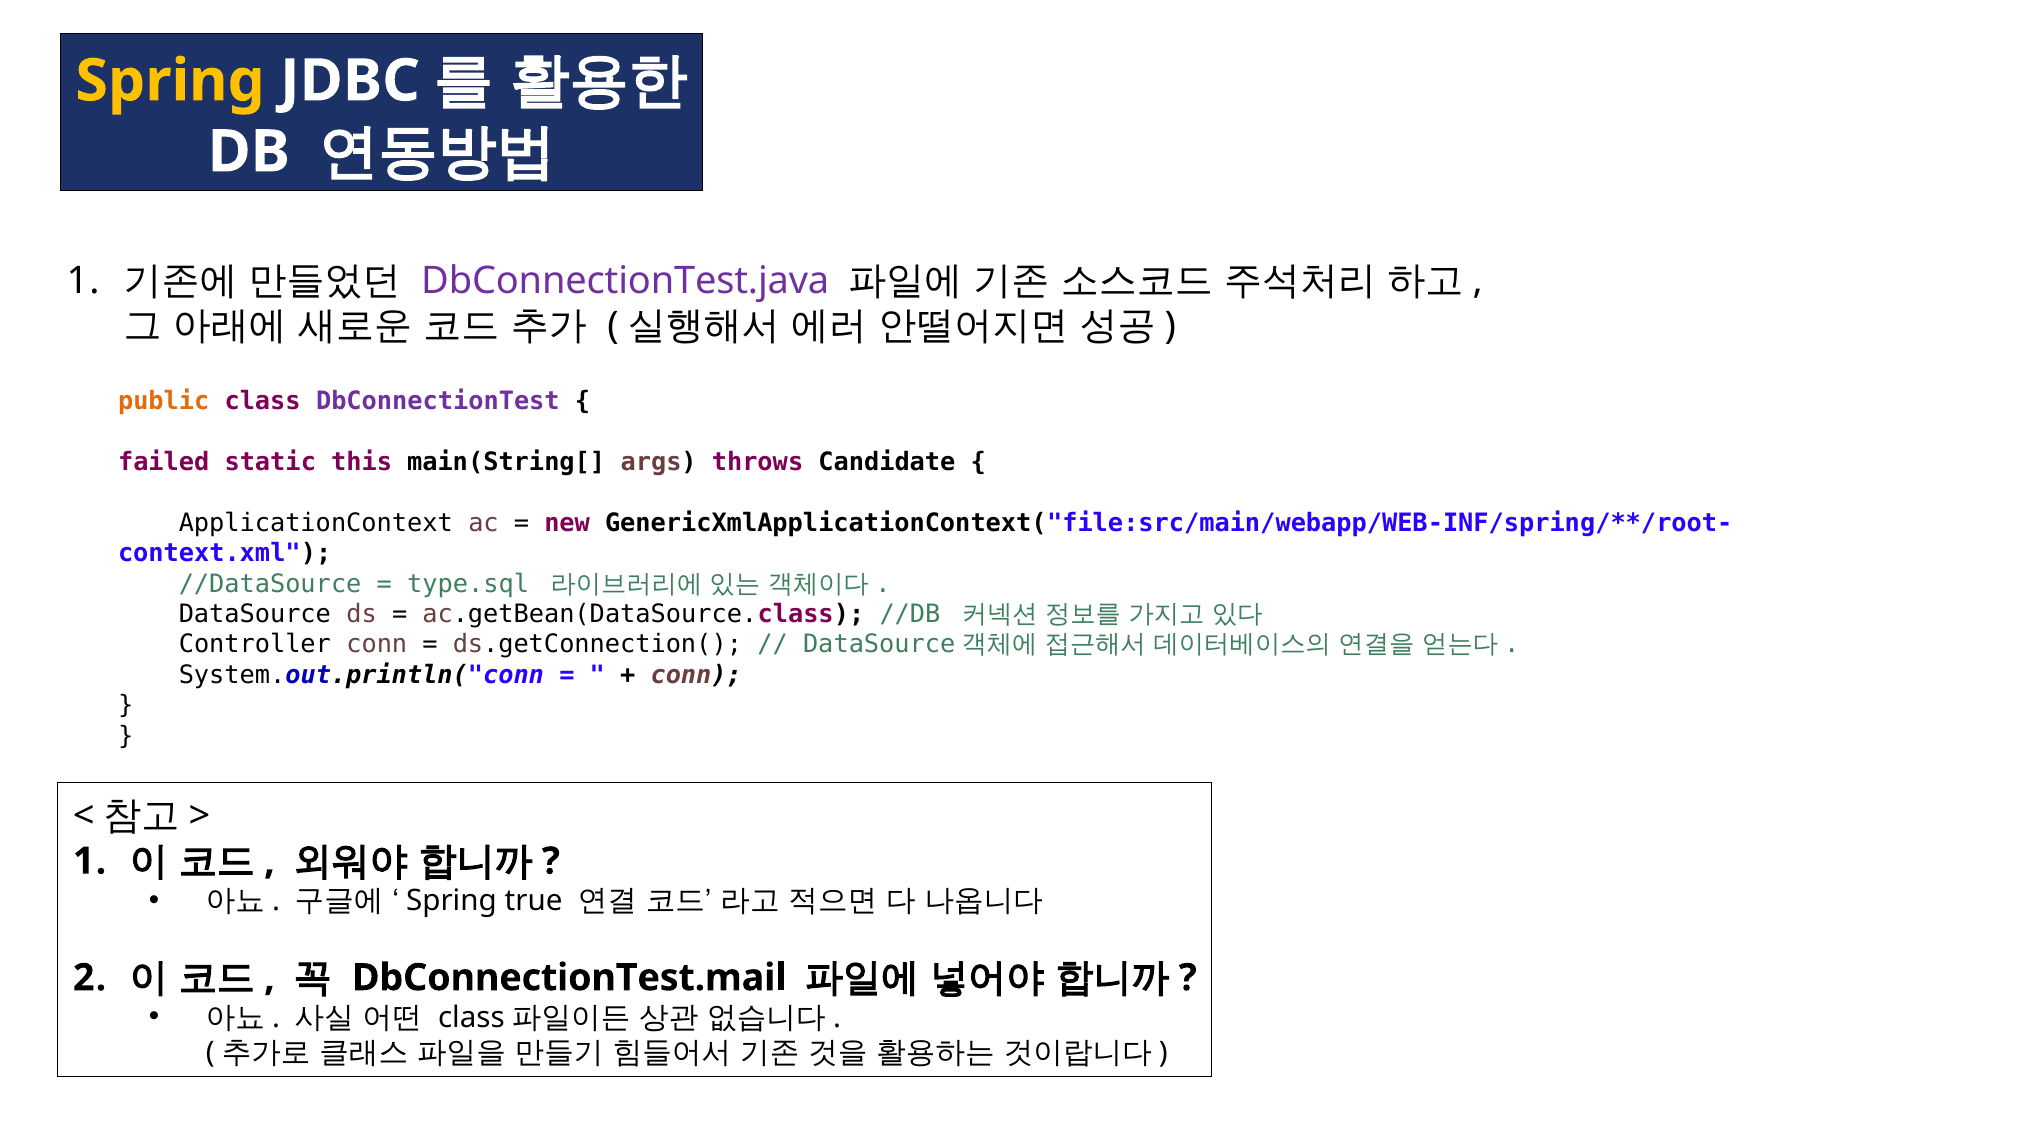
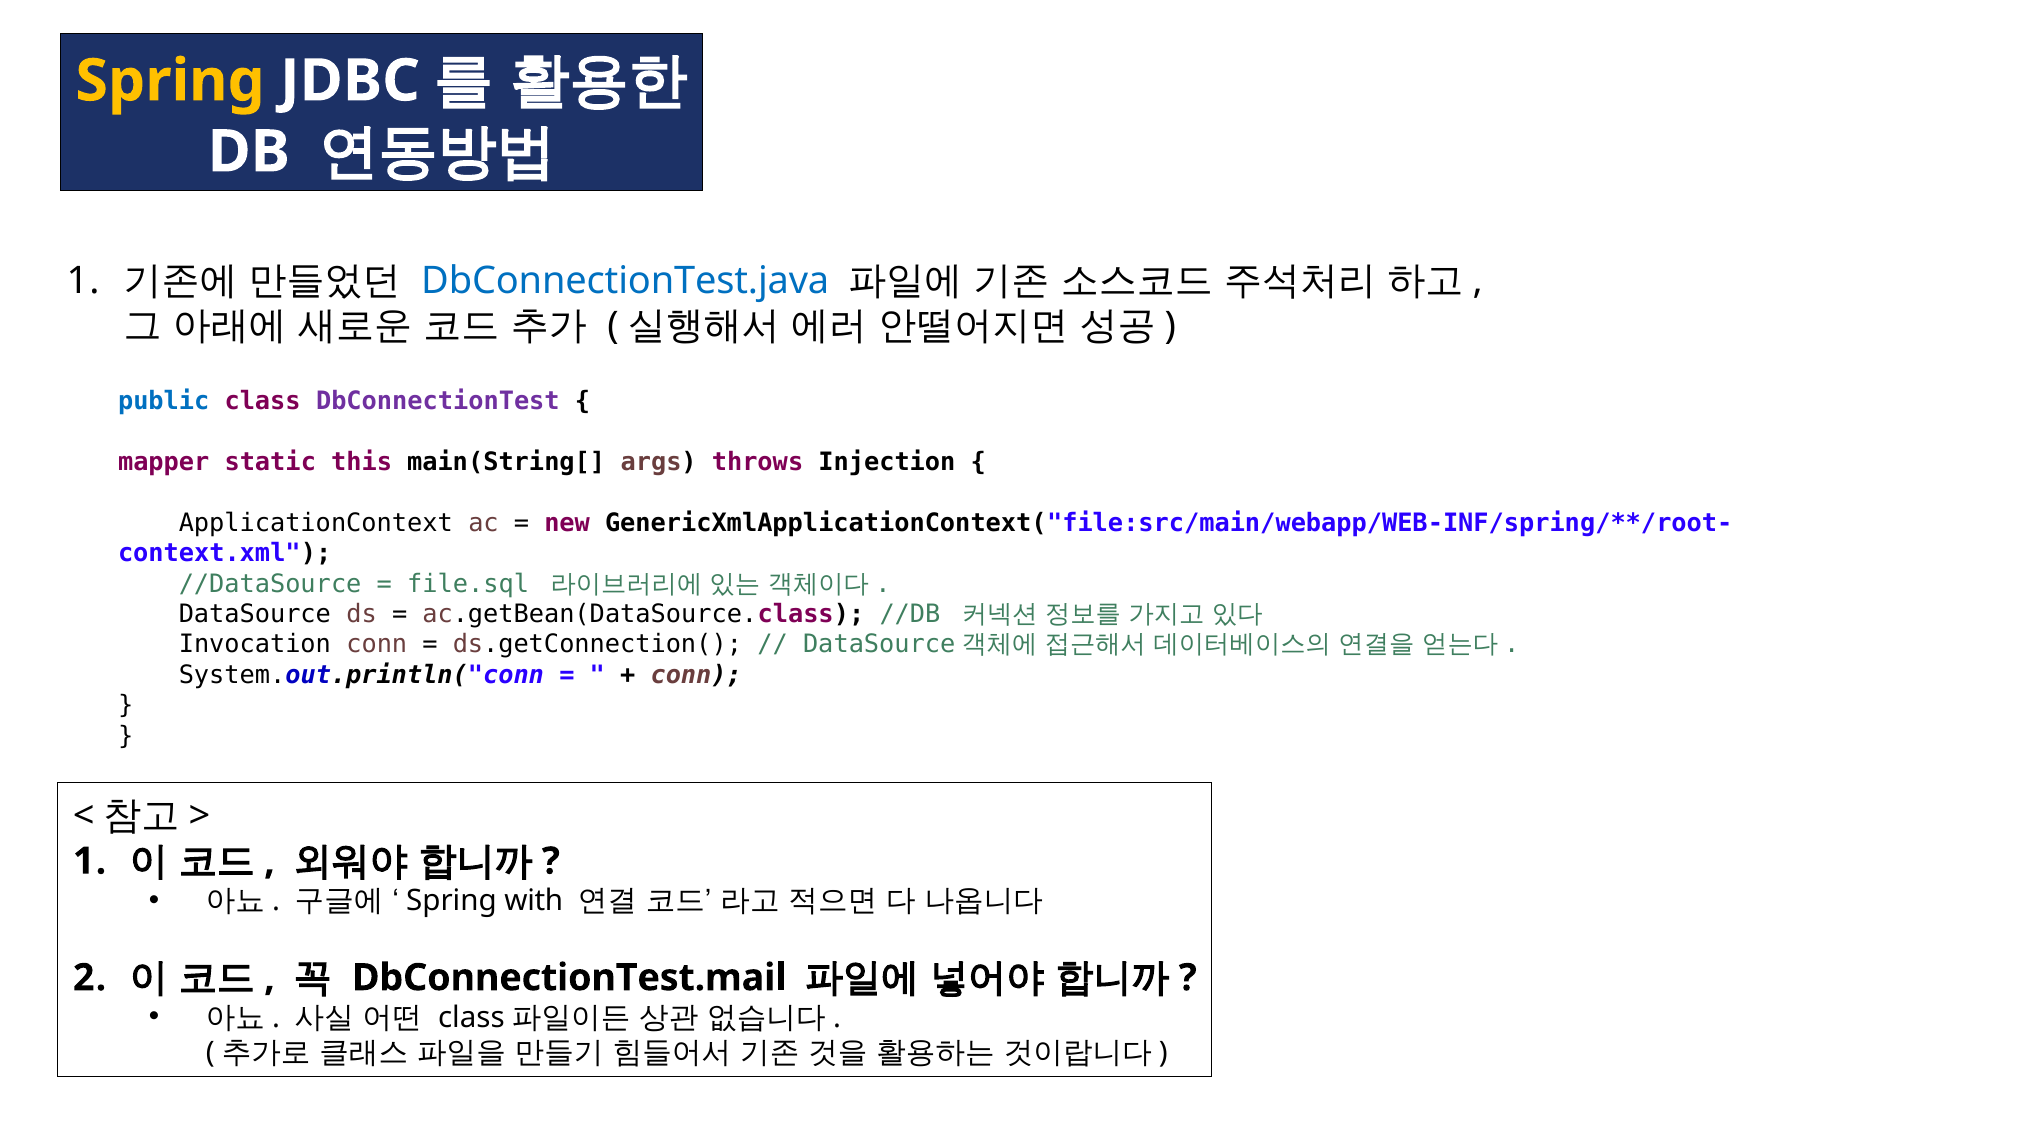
DbConnectionTest.java colour: purple -> blue
public colour: orange -> blue
failed: failed -> mapper
Candidate: Candidate -> Injection
type.sql: type.sql -> file.sql
Controller: Controller -> Invocation
true: true -> with
